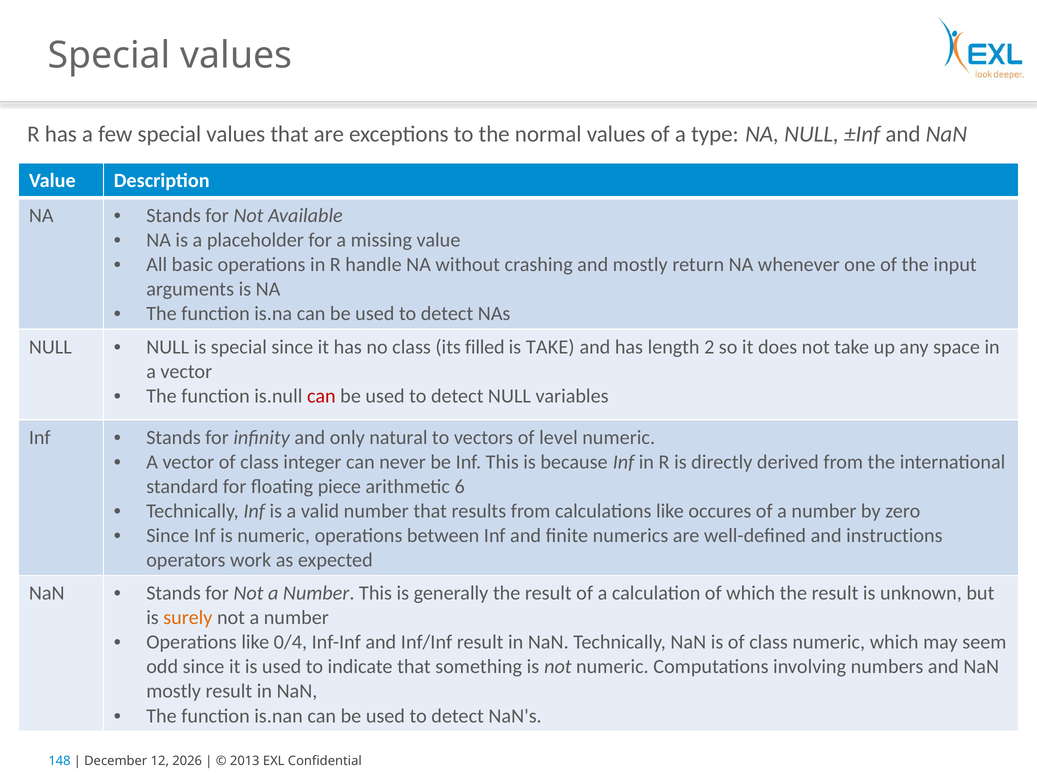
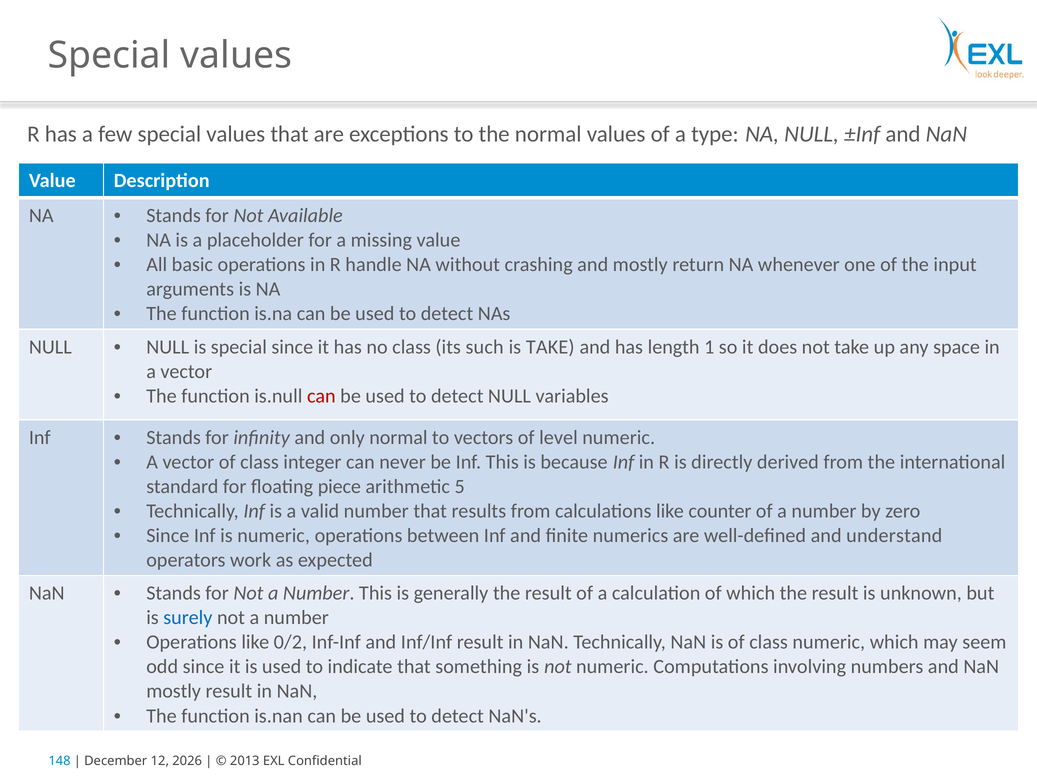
filled: filled -> such
2: 2 -> 1
only natural: natural -> normal
6: 6 -> 5
occures: occures -> counter
instructions: instructions -> understand
surely colour: orange -> blue
0/4: 0/4 -> 0/2
